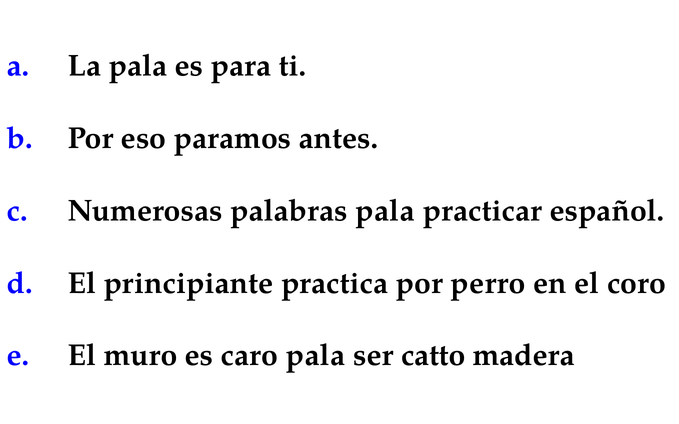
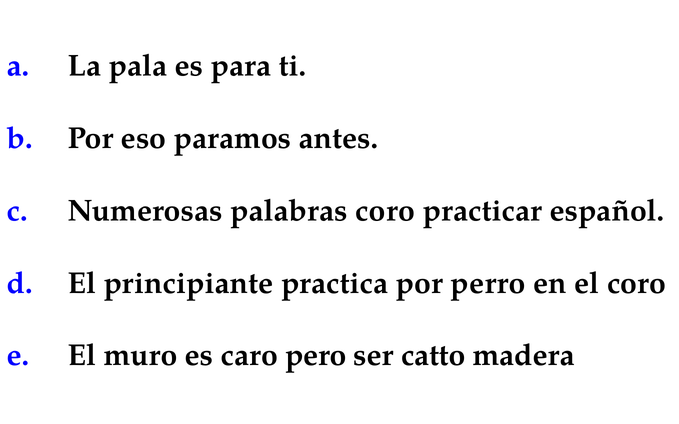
palabras pala: pala -> coro
caro pala: pala -> pero
